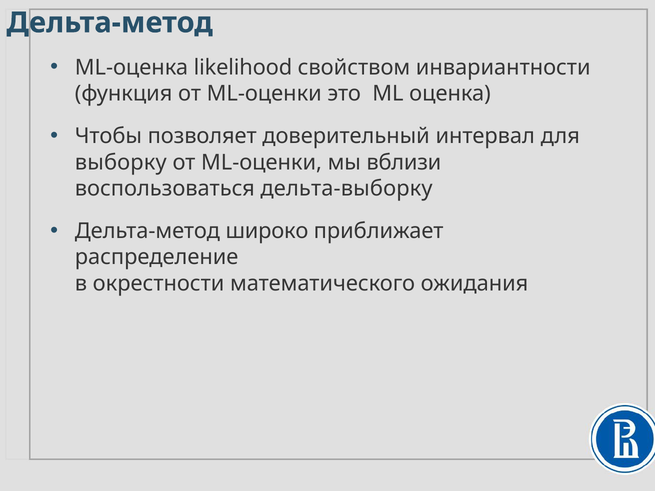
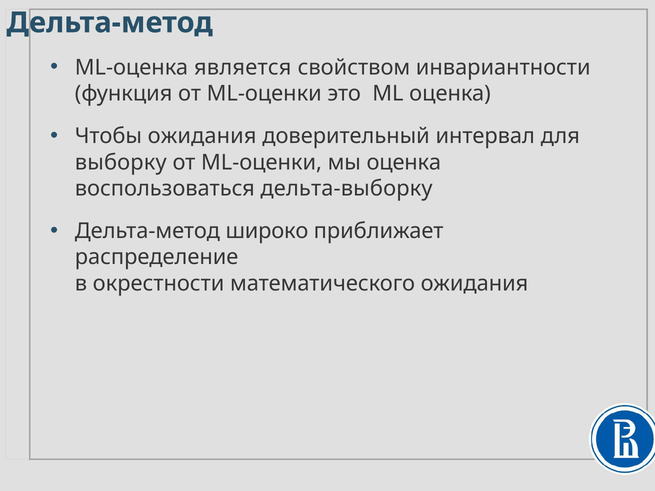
likelihood: likelihood -> является
Чтобы позволяет: позволяет -> ожидания
мы вблизи: вблизи -> оценка
